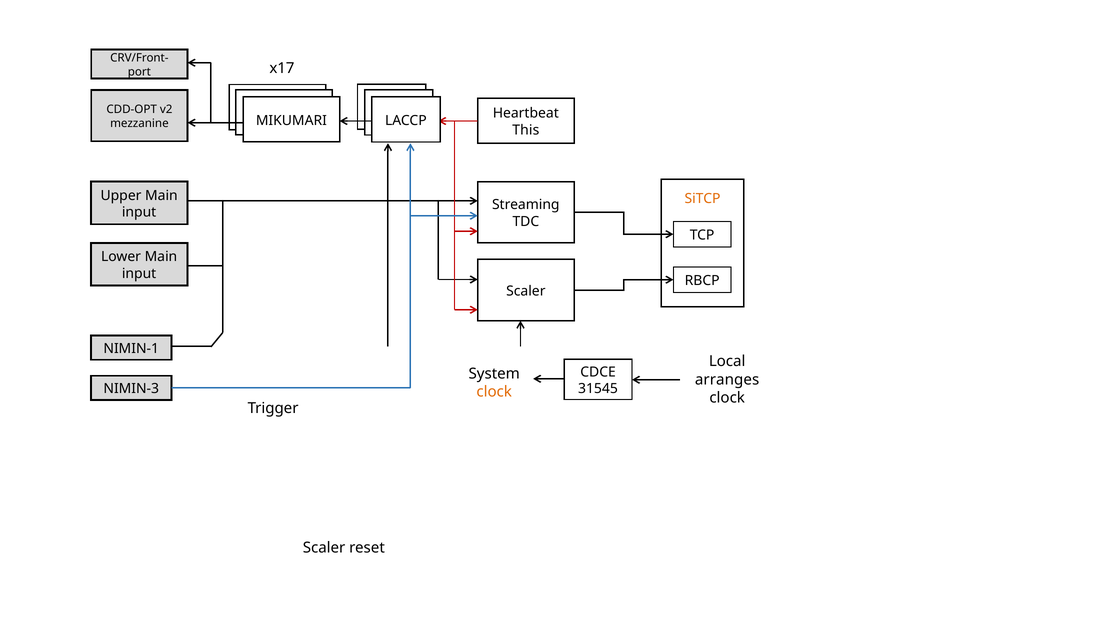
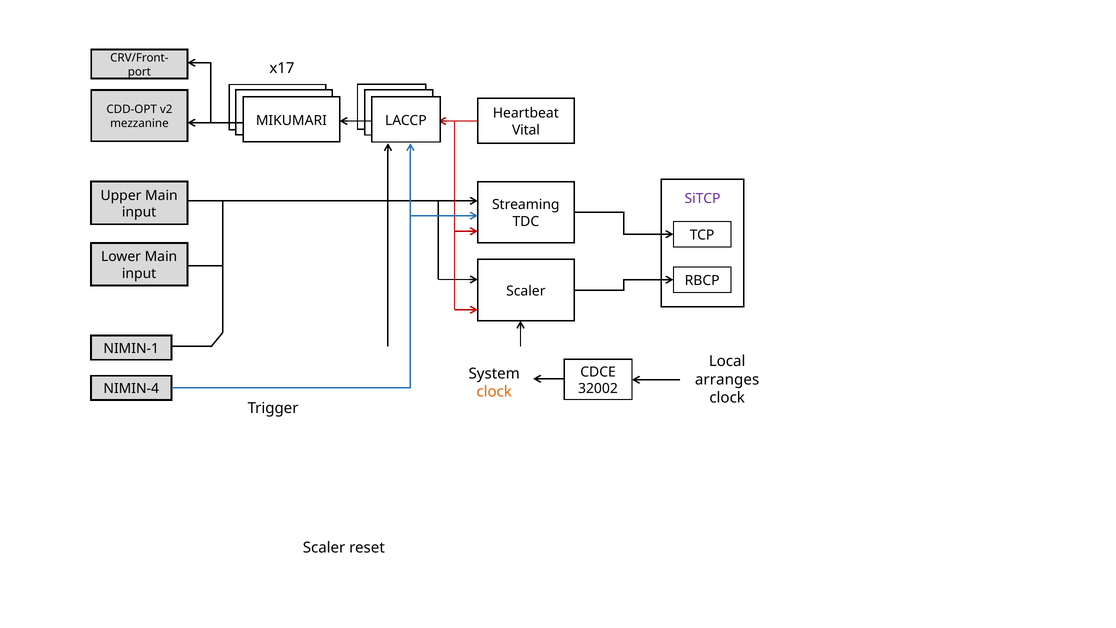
This: This -> Vital
SiTCP colour: orange -> purple
31545: 31545 -> 32002
NIMIN-3: NIMIN-3 -> NIMIN-4
